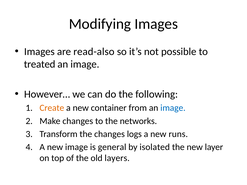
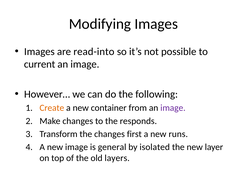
read-also: read-also -> read-into
treated: treated -> current
image at (173, 108) colour: blue -> purple
networks: networks -> responds
logs: logs -> first
